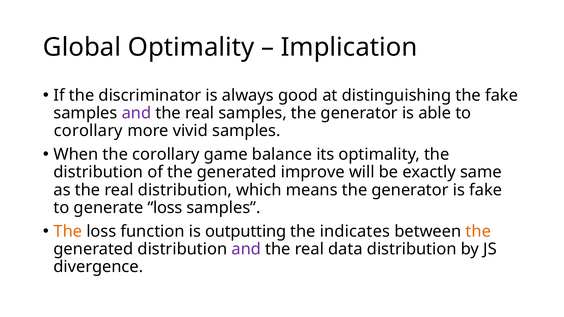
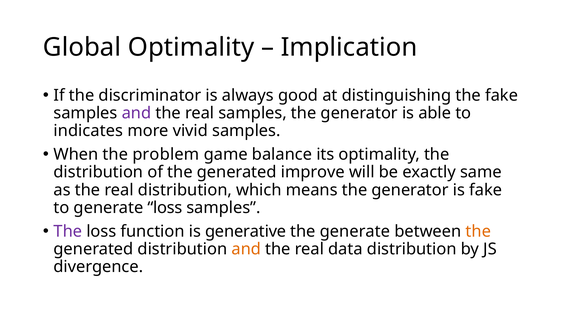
corollary at (88, 131): corollary -> indicates
the corollary: corollary -> problem
The at (68, 231) colour: orange -> purple
outputting: outputting -> generative
the indicates: indicates -> generate
and at (246, 249) colour: purple -> orange
